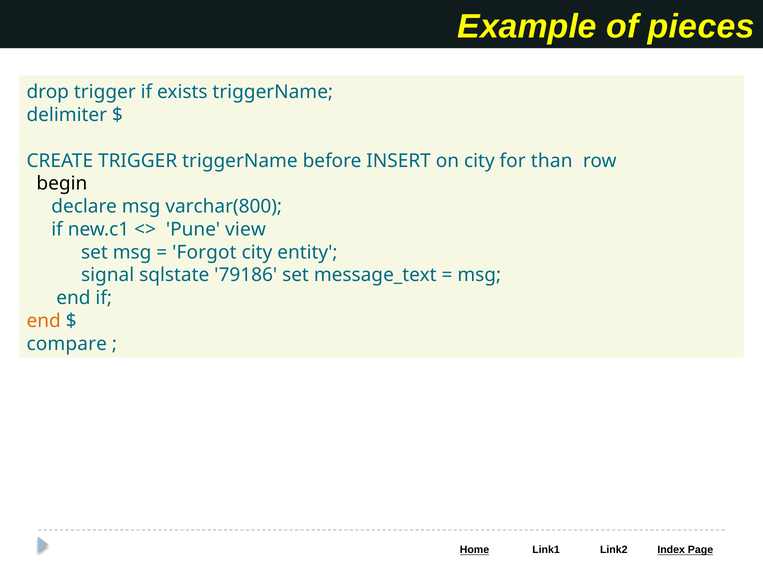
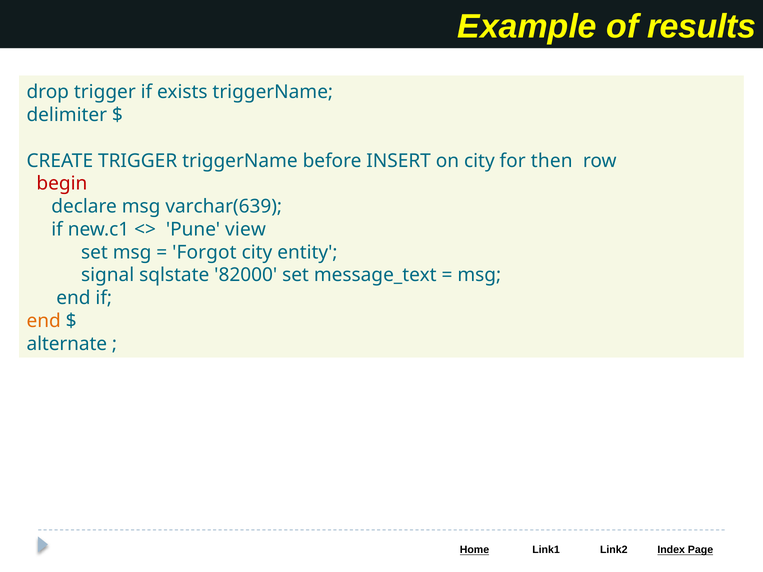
pieces: pieces -> results
than: than -> then
begin colour: black -> red
varchar(800: varchar(800 -> varchar(639
79186: 79186 -> 82000
compare: compare -> alternate
